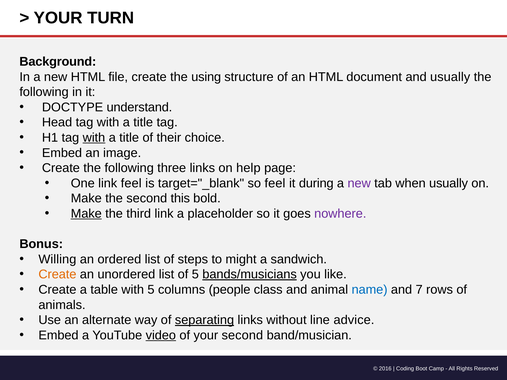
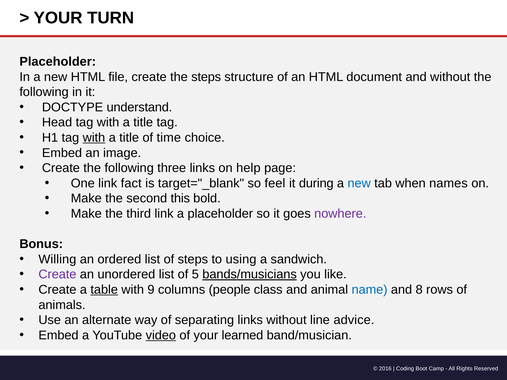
Background at (58, 62): Background -> Placeholder
the using: using -> steps
and usually: usually -> without
their: their -> time
link feel: feel -> fact
new at (359, 183) colour: purple -> blue
when usually: usually -> names
Make at (86, 214) underline: present -> none
might: might -> using
Create at (57, 275) colour: orange -> purple
table underline: none -> present
with 5: 5 -> 9
7: 7 -> 8
separating underline: present -> none
your second: second -> learned
